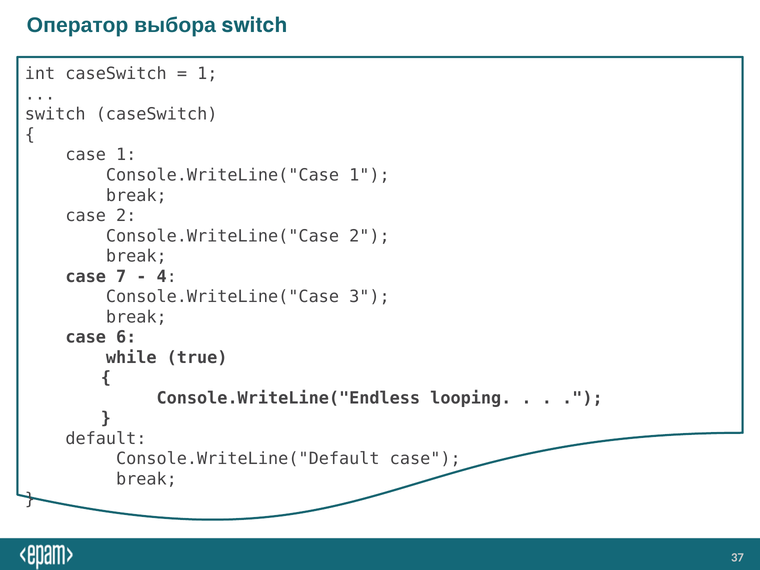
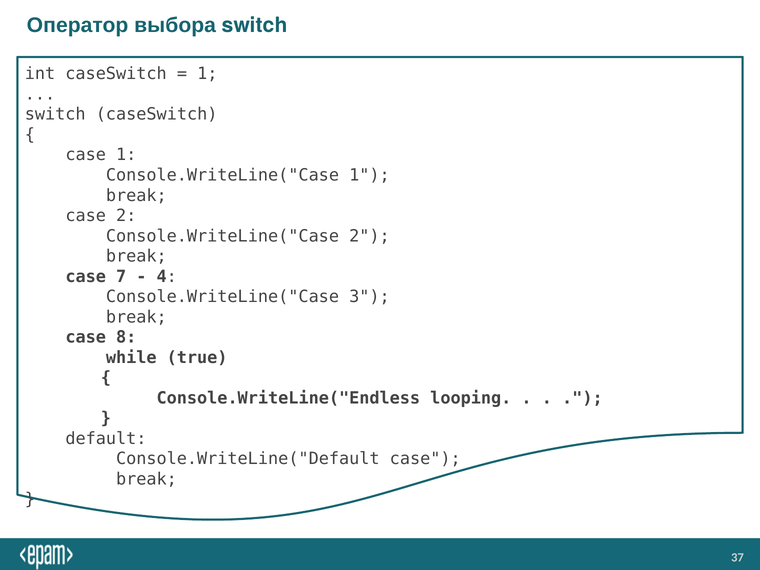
6: 6 -> 8
